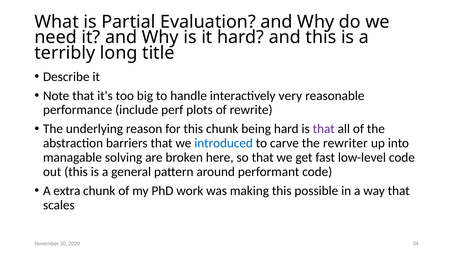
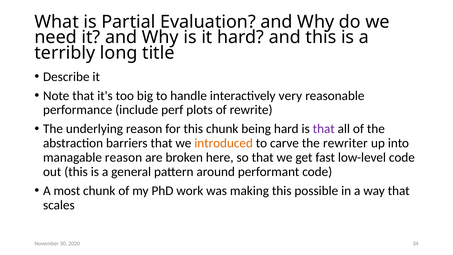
introduced colour: blue -> orange
managable solving: solving -> reason
extra: extra -> most
